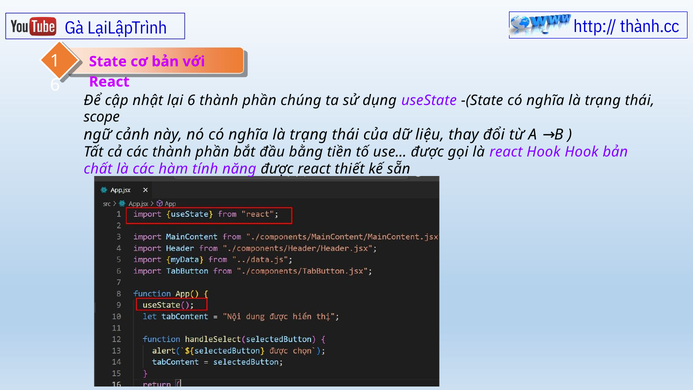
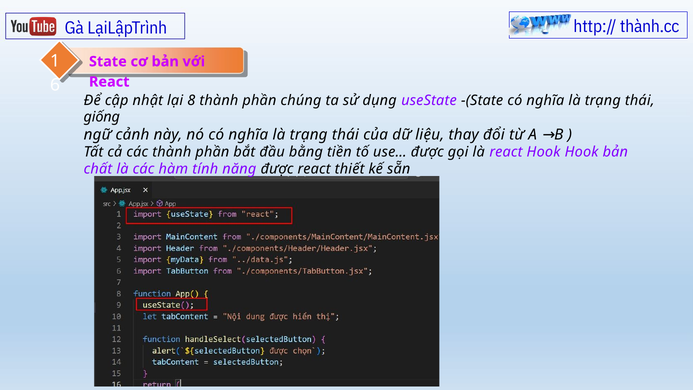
lại 6: 6 -> 8
scope: scope -> giống
